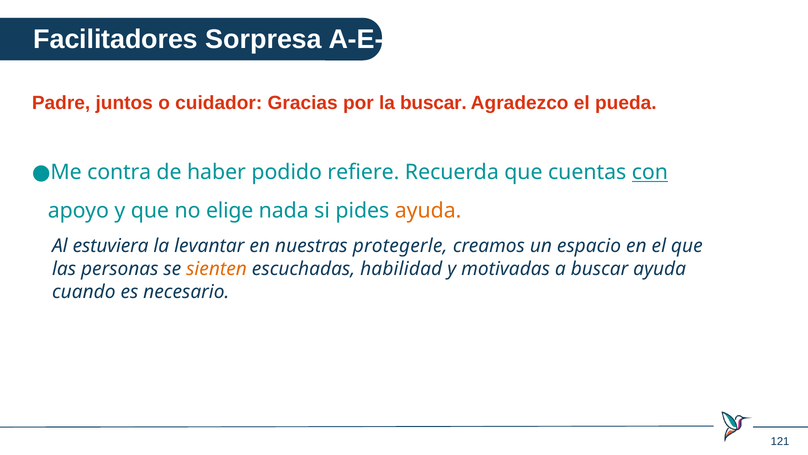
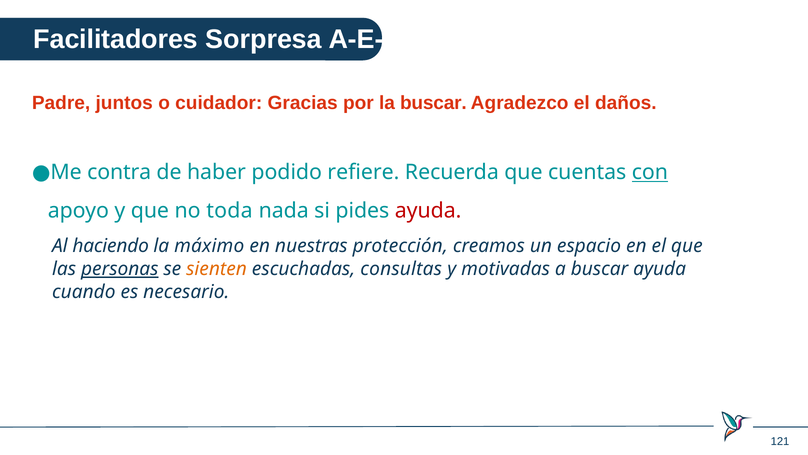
pueda: pueda -> daños
elige: elige -> toda
ayuda at (428, 211) colour: orange -> red
estuviera: estuviera -> haciendo
levantar: levantar -> máximo
protegerle: protegerle -> protección
personas underline: none -> present
habilidad: habilidad -> consultas
